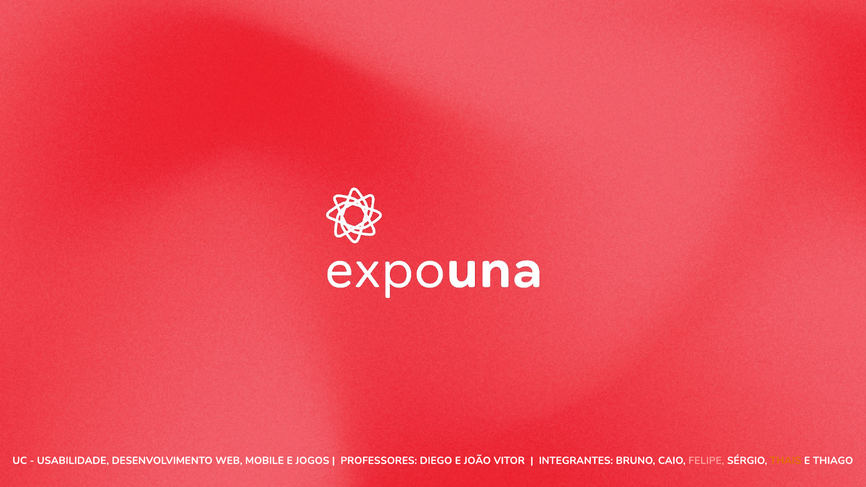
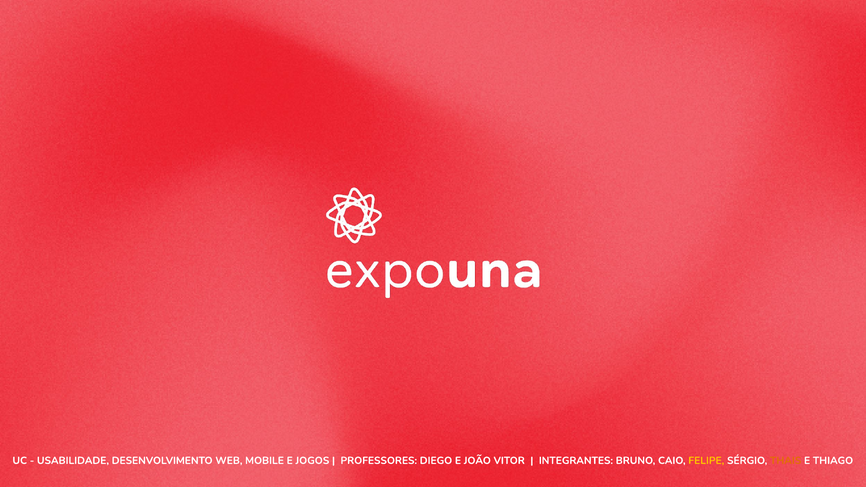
FELIPE colour: pink -> yellow
